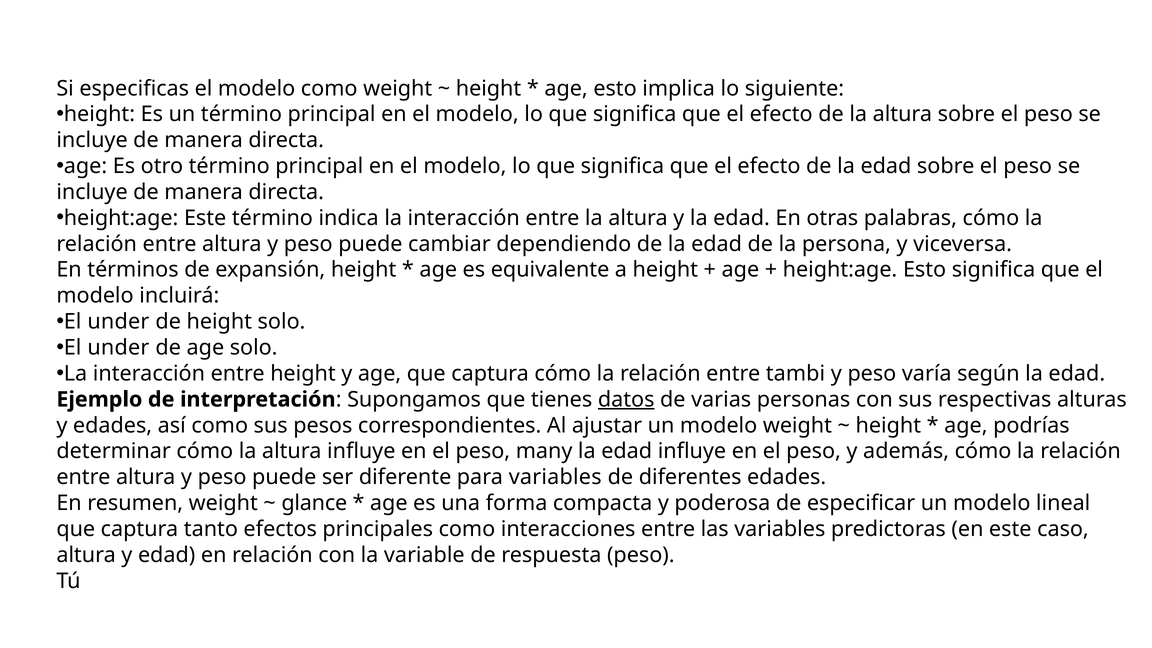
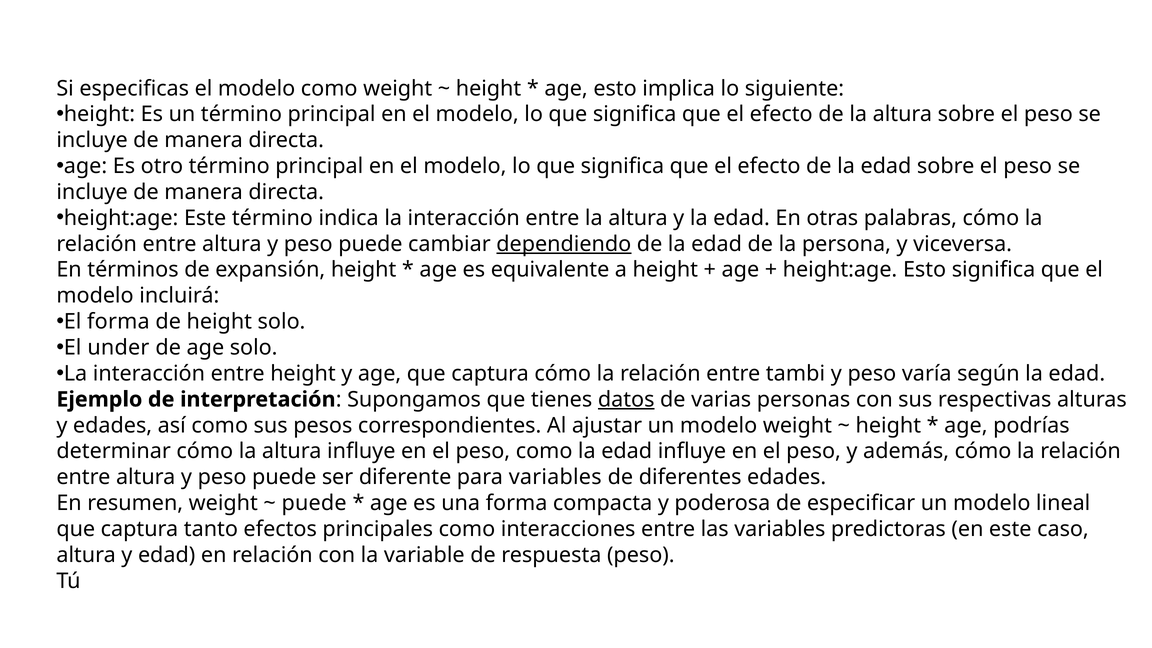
dependiendo underline: none -> present
under at (118, 322): under -> forma
peso many: many -> como
glance at (314, 503): glance -> puede
